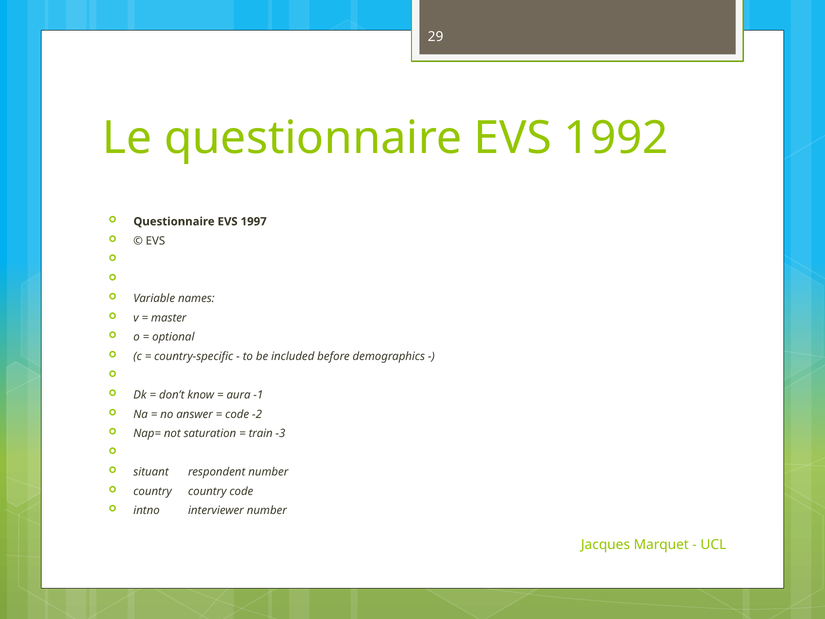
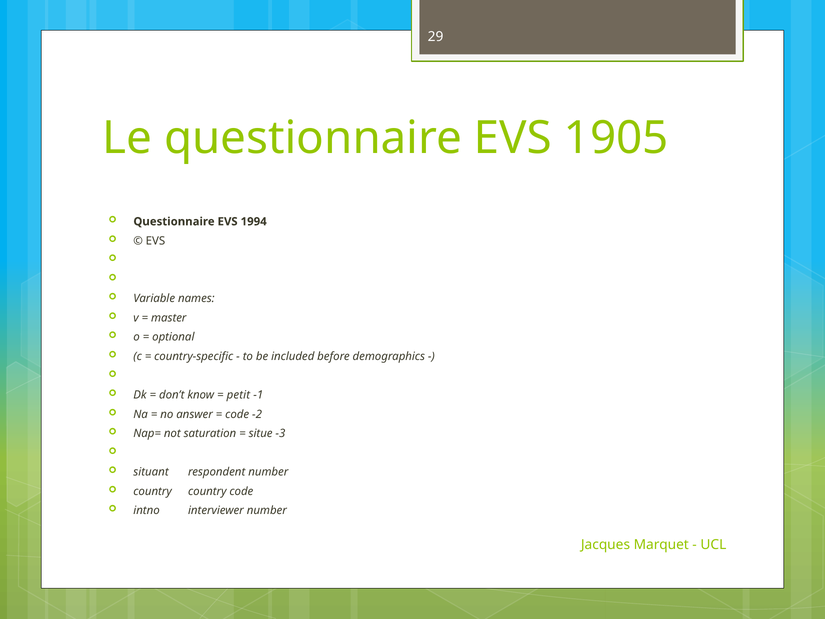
1992: 1992 -> 1905
1997: 1997 -> 1994
aura: aura -> petit
train: train -> situe
